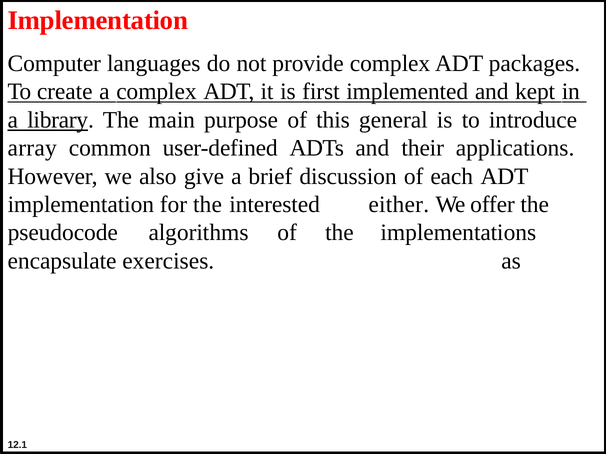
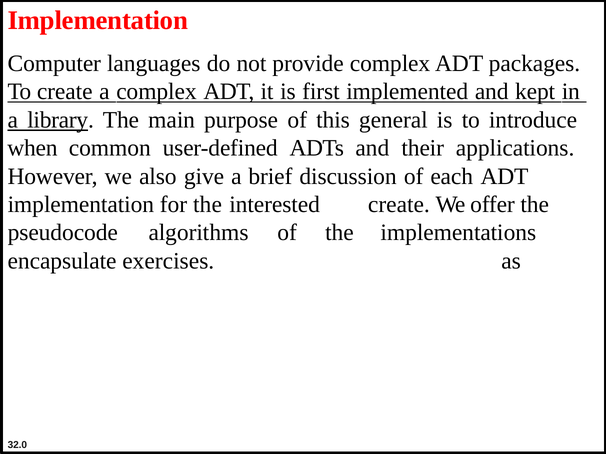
array: array -> when
either at (399, 204): either -> create
12.1: 12.1 -> 32.0
